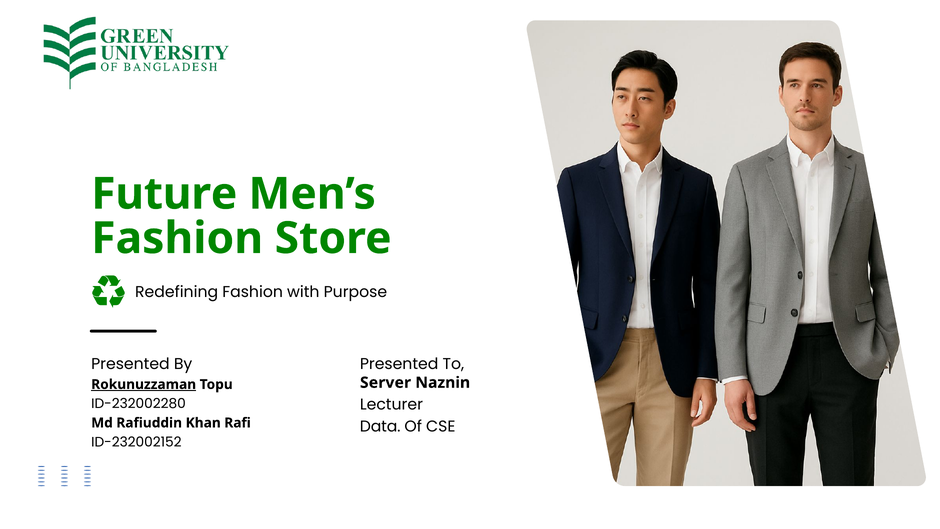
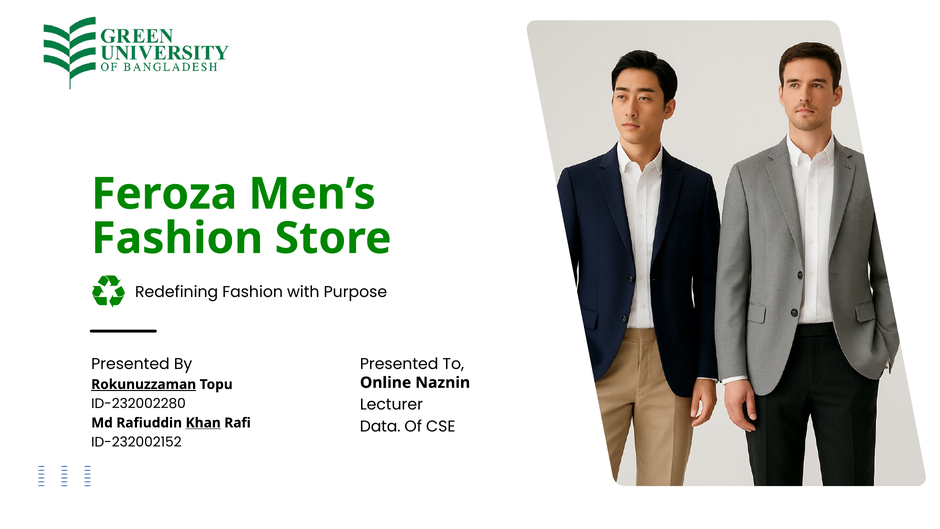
Future: Future -> Feroza
Server: Server -> Online
Khan underline: none -> present
